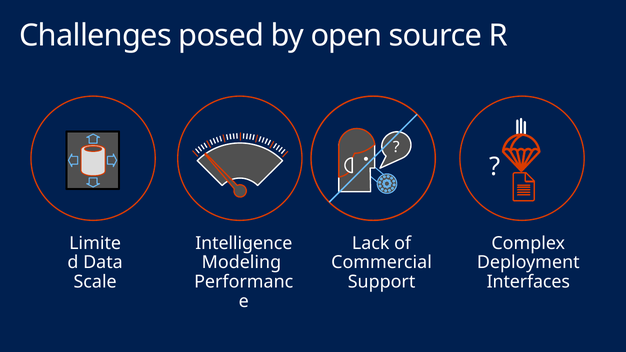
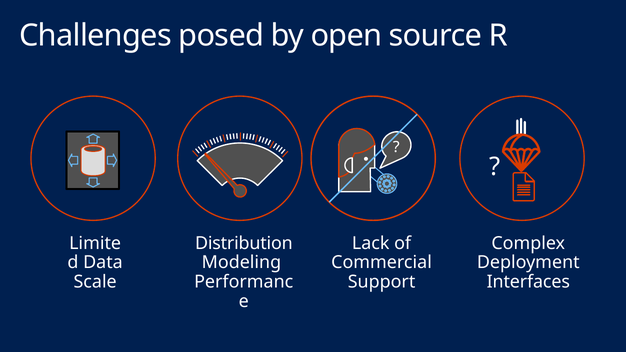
Intelligence: Intelligence -> Distribution
